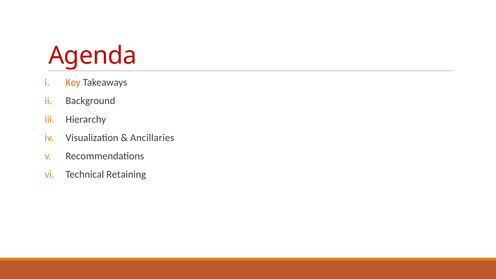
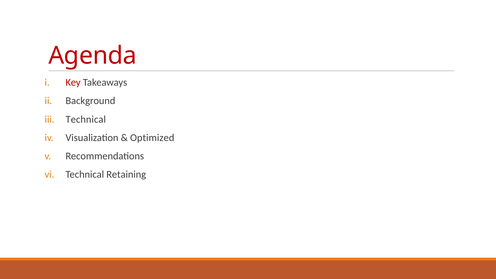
Key colour: orange -> red
Hierarchy at (86, 119): Hierarchy -> Technical
Ancillaries: Ancillaries -> Optimized
